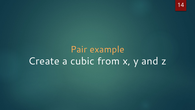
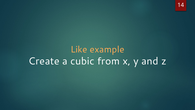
Pair: Pair -> Like
